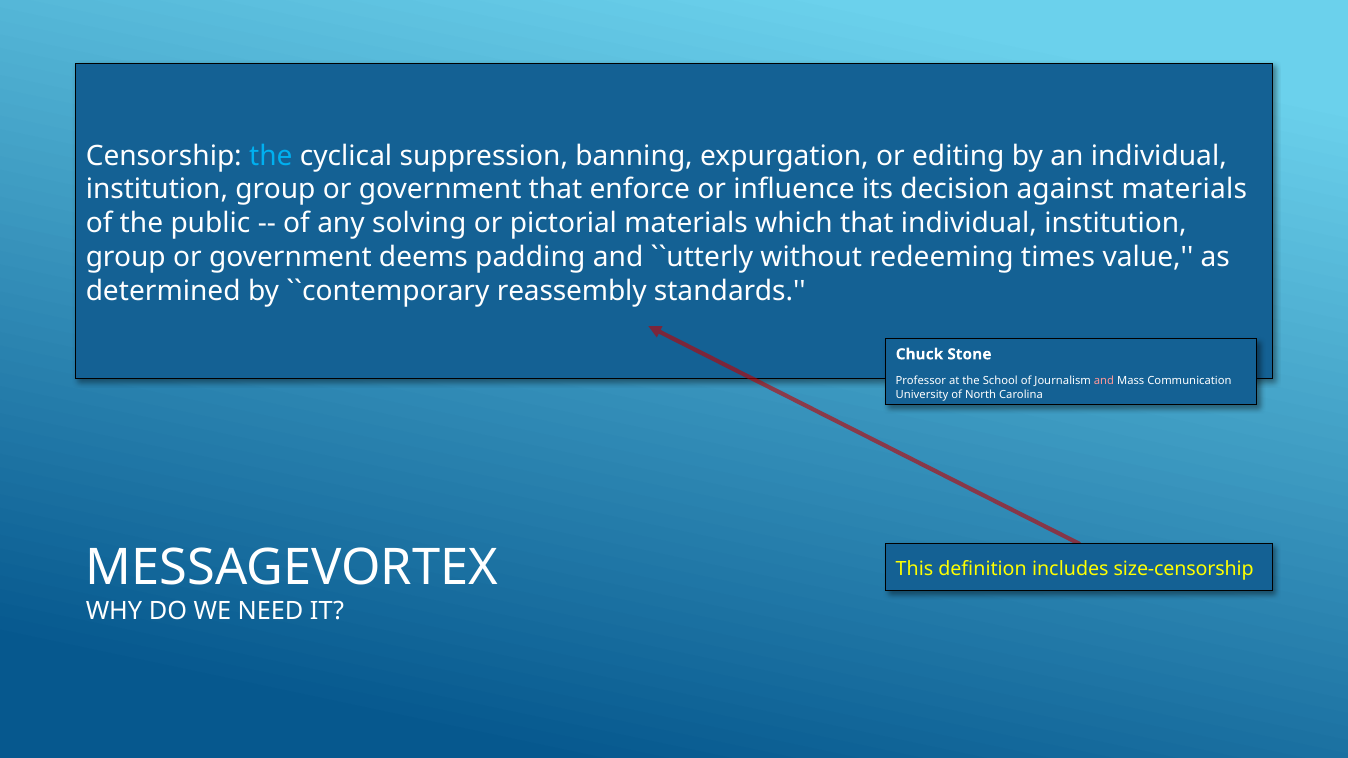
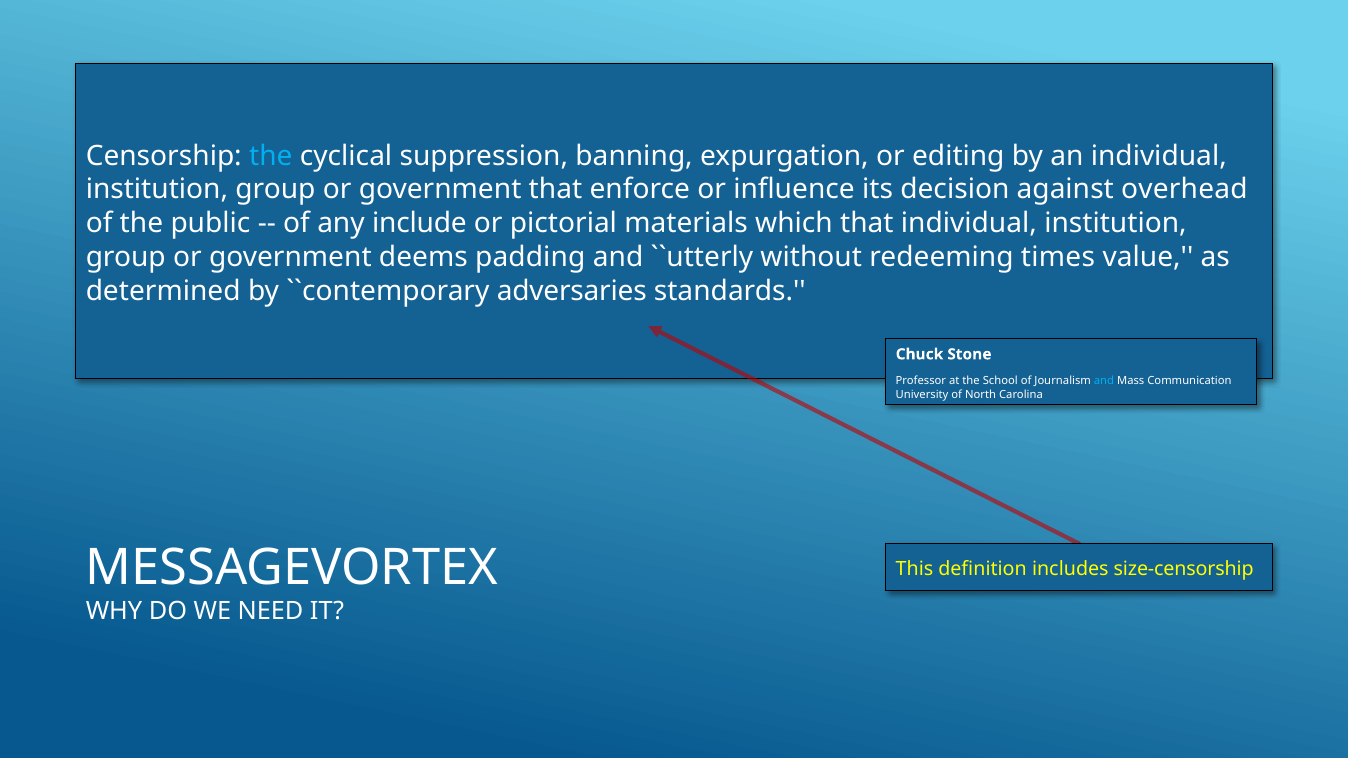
against materials: materials -> overhead
solving: solving -> include
reassembly: reassembly -> adversaries
and at (1104, 381) colour: pink -> light blue
